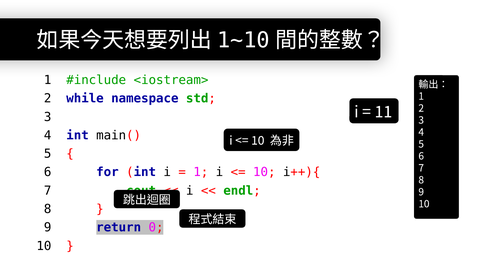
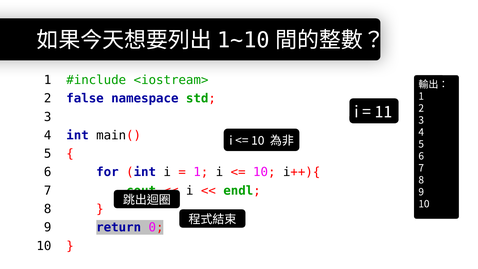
while: while -> false
